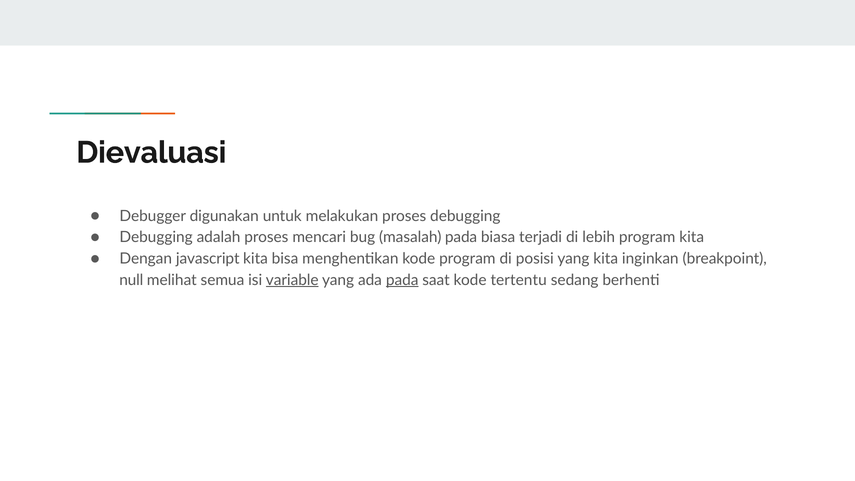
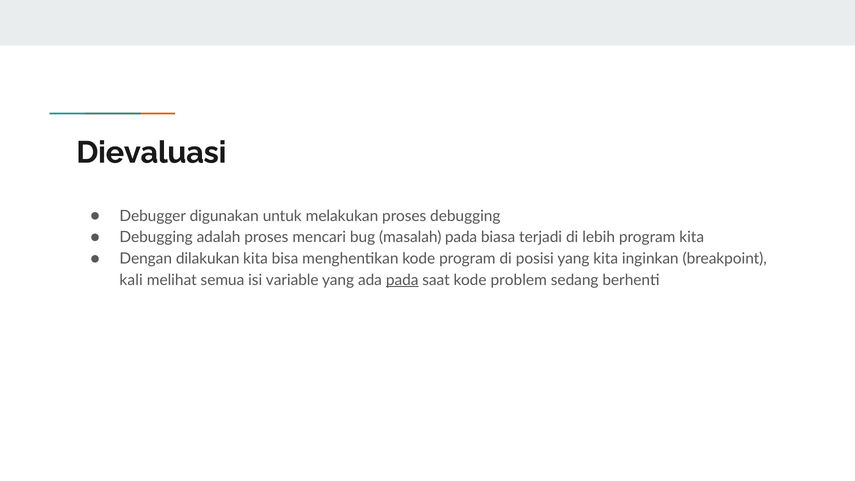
javascript: javascript -> dilakukan
null: null -> kali
variable underline: present -> none
tertentu: tertentu -> problem
